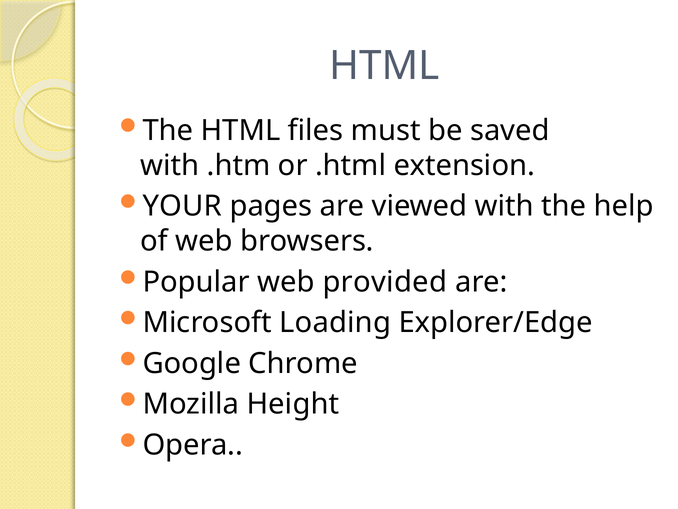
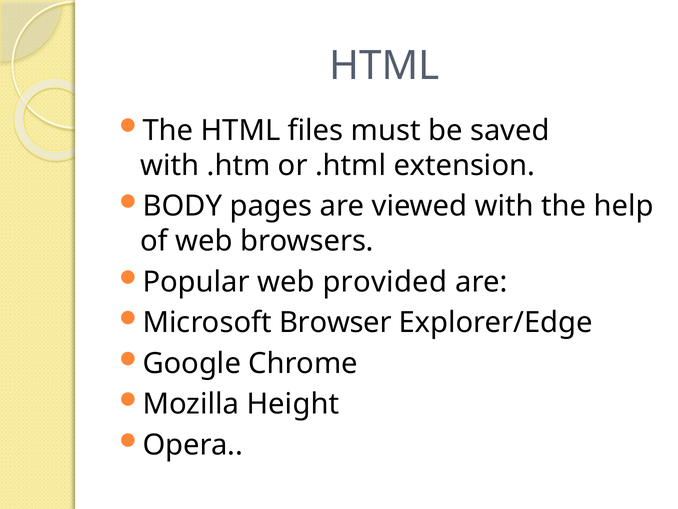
YOUR: YOUR -> BODY
Loading: Loading -> Browser
